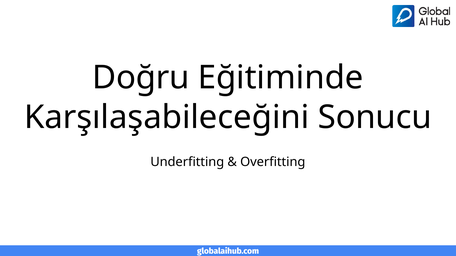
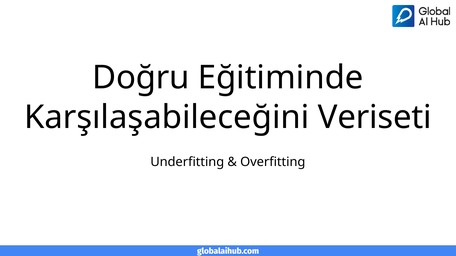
Sonucu: Sonucu -> Veriseti
